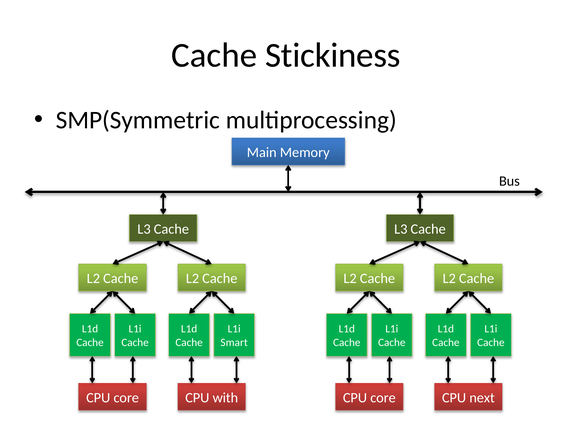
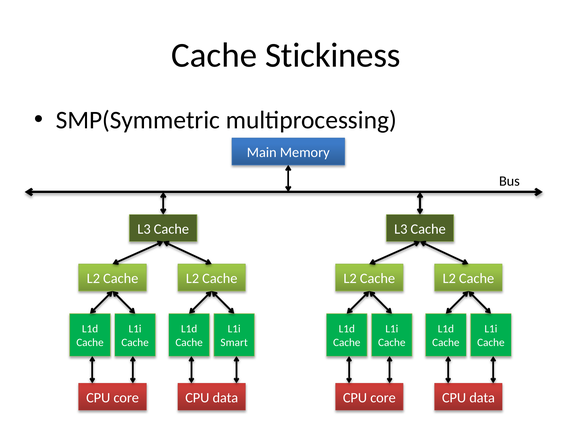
with at (225, 398): with -> data
next at (482, 398): next -> data
